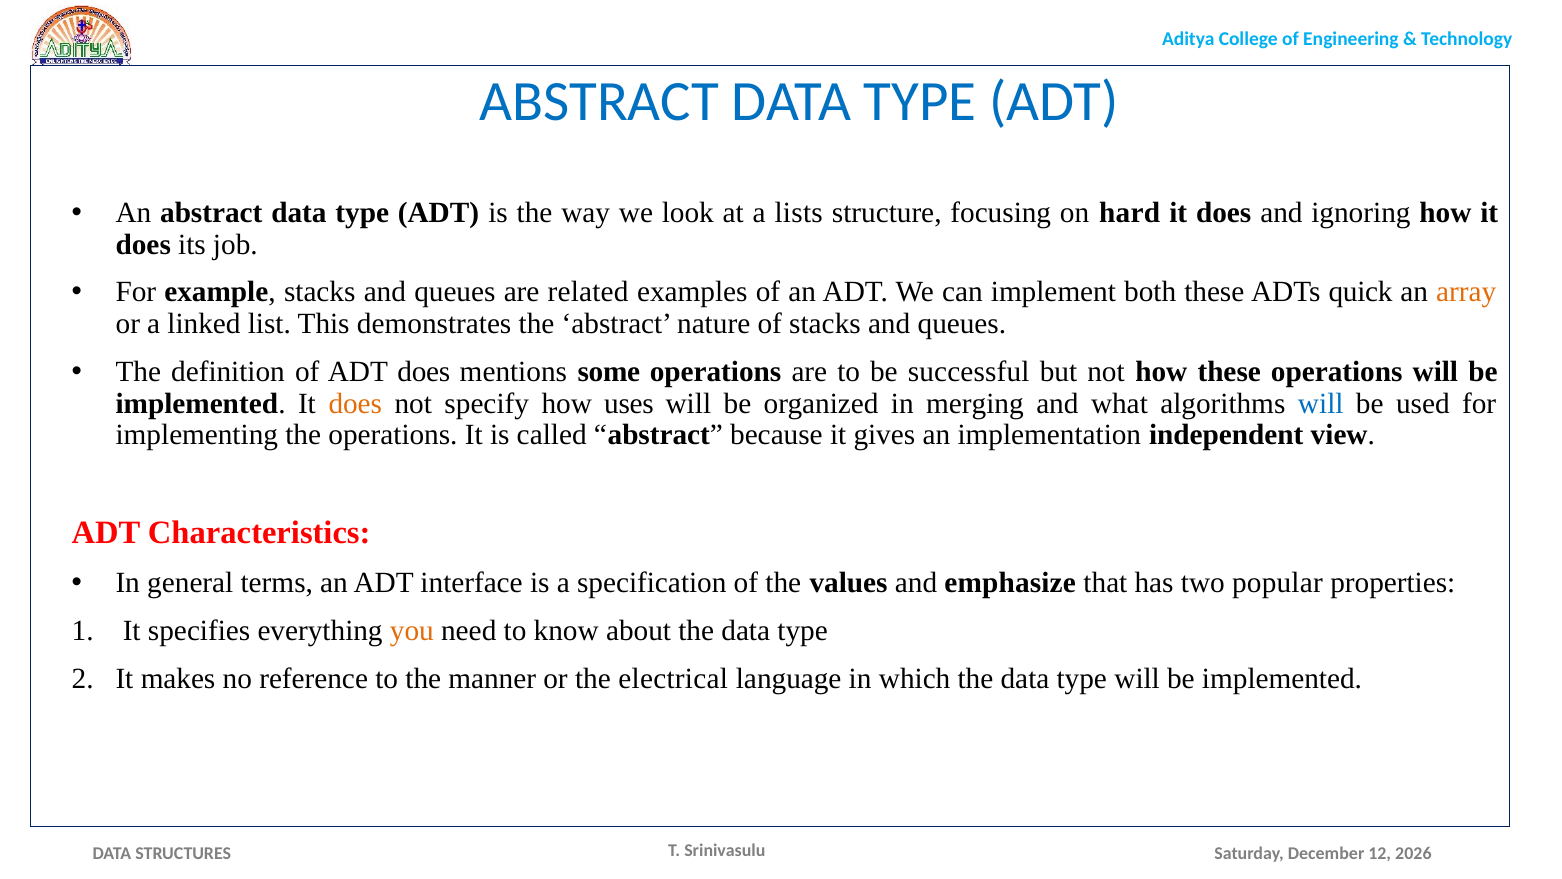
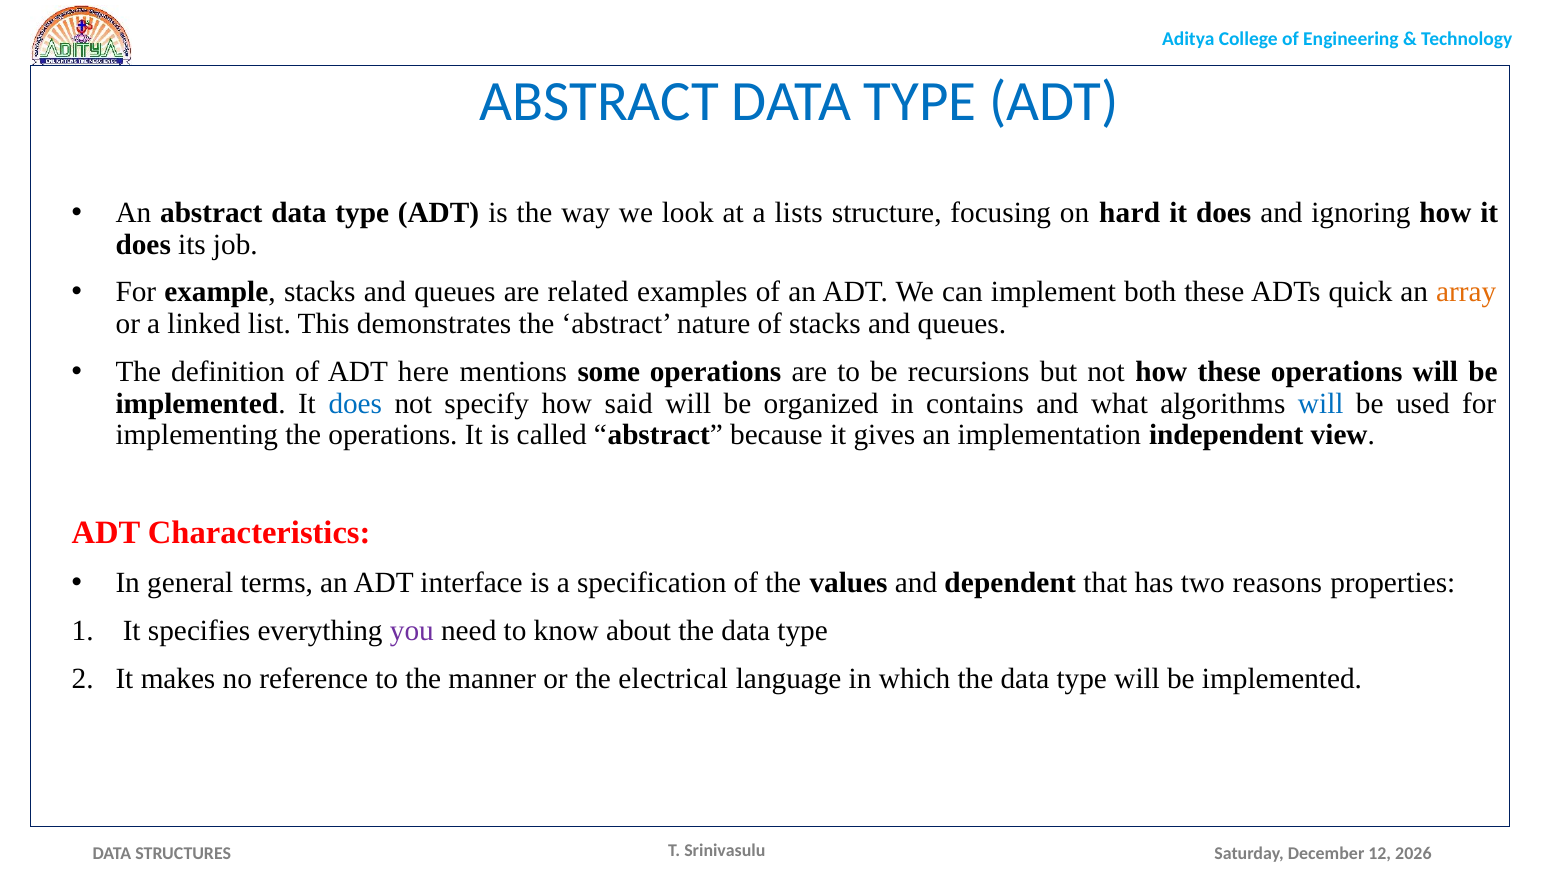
ADT does: does -> here
successful: successful -> recursions
does at (355, 403) colour: orange -> blue
uses: uses -> said
merging: merging -> contains
emphasize: emphasize -> dependent
popular: popular -> reasons
you colour: orange -> purple
